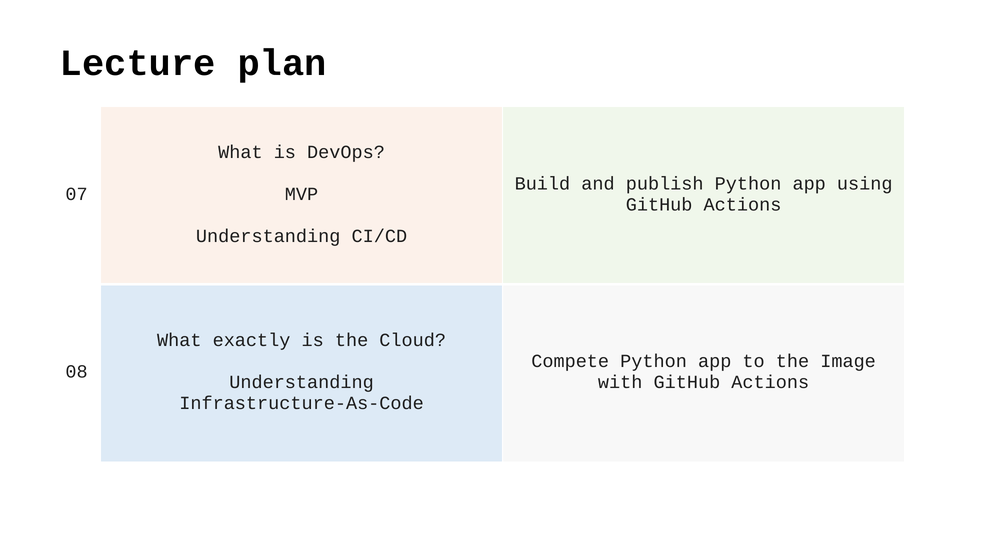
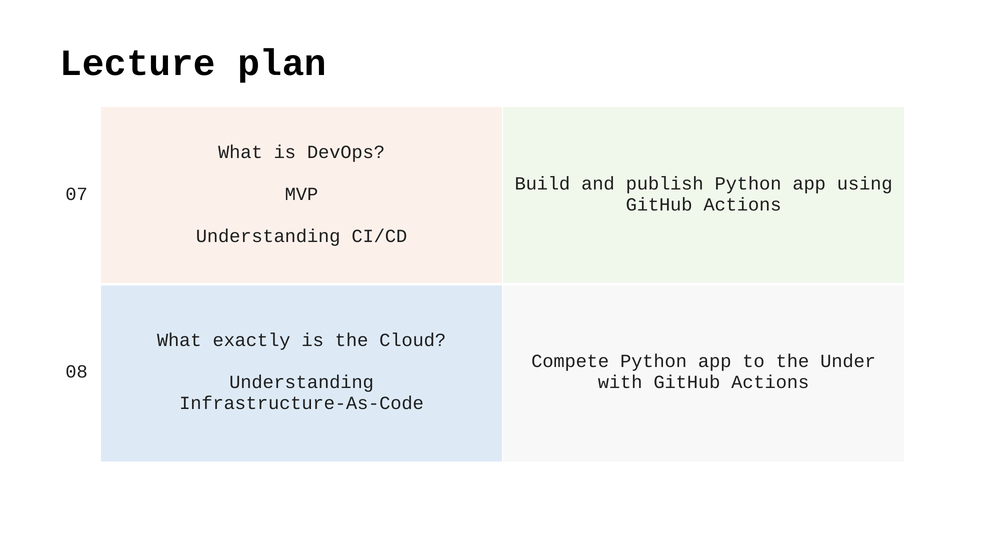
Image: Image -> Under
